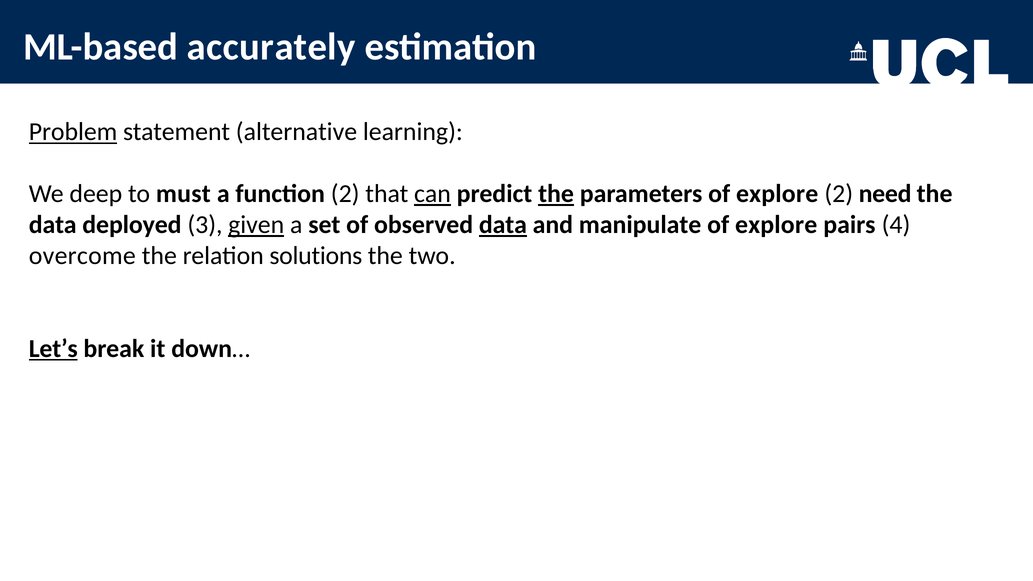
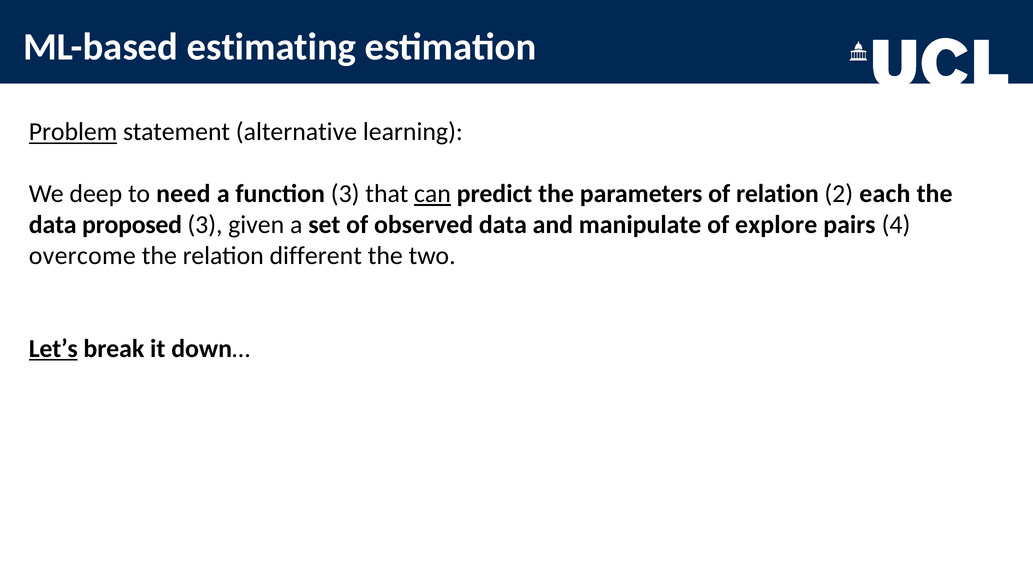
accurately: accurately -> estimating
must: must -> need
function 2: 2 -> 3
the at (556, 194) underline: present -> none
parameters of explore: explore -> relation
need: need -> each
deployed: deployed -> proposed
given underline: present -> none
data at (503, 225) underline: present -> none
solutions: solutions -> different
